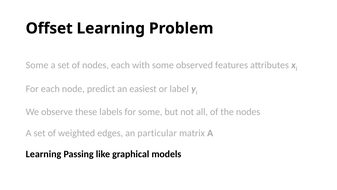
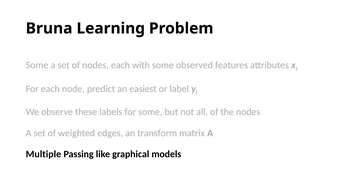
Offset: Offset -> Bruna
particular: particular -> transform
Learning at (43, 154): Learning -> Multiple
